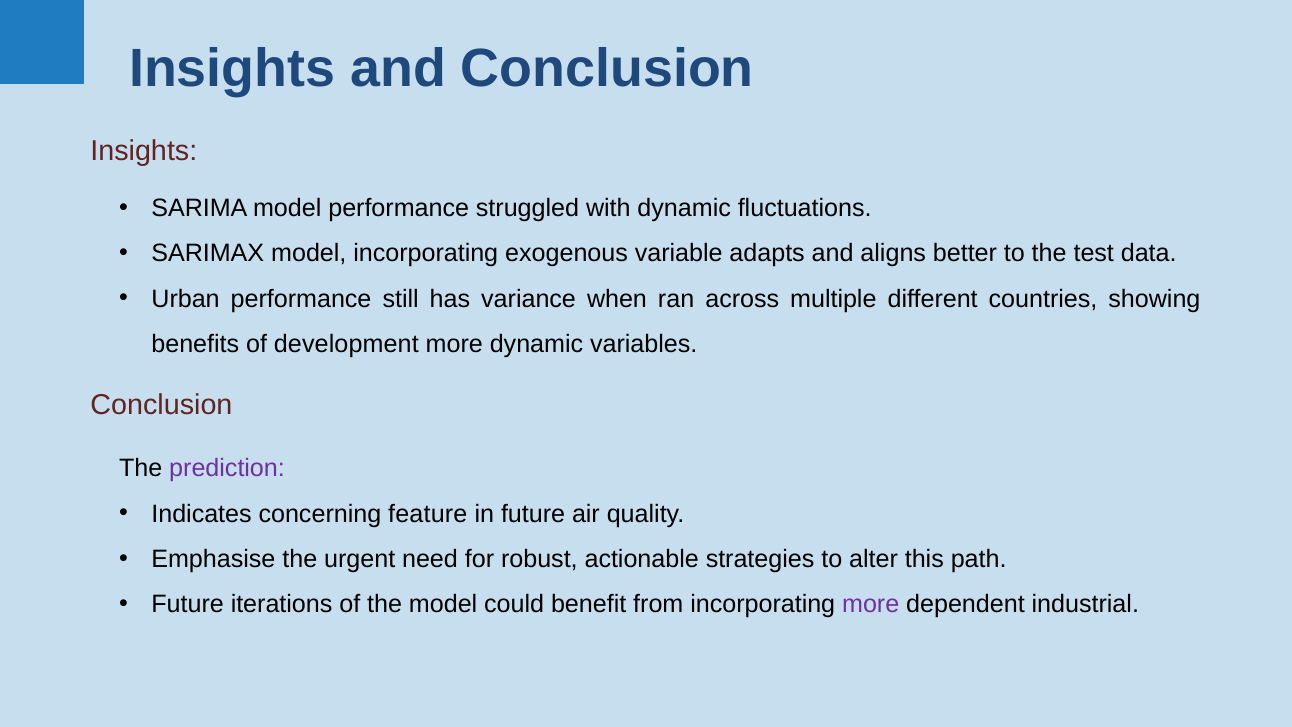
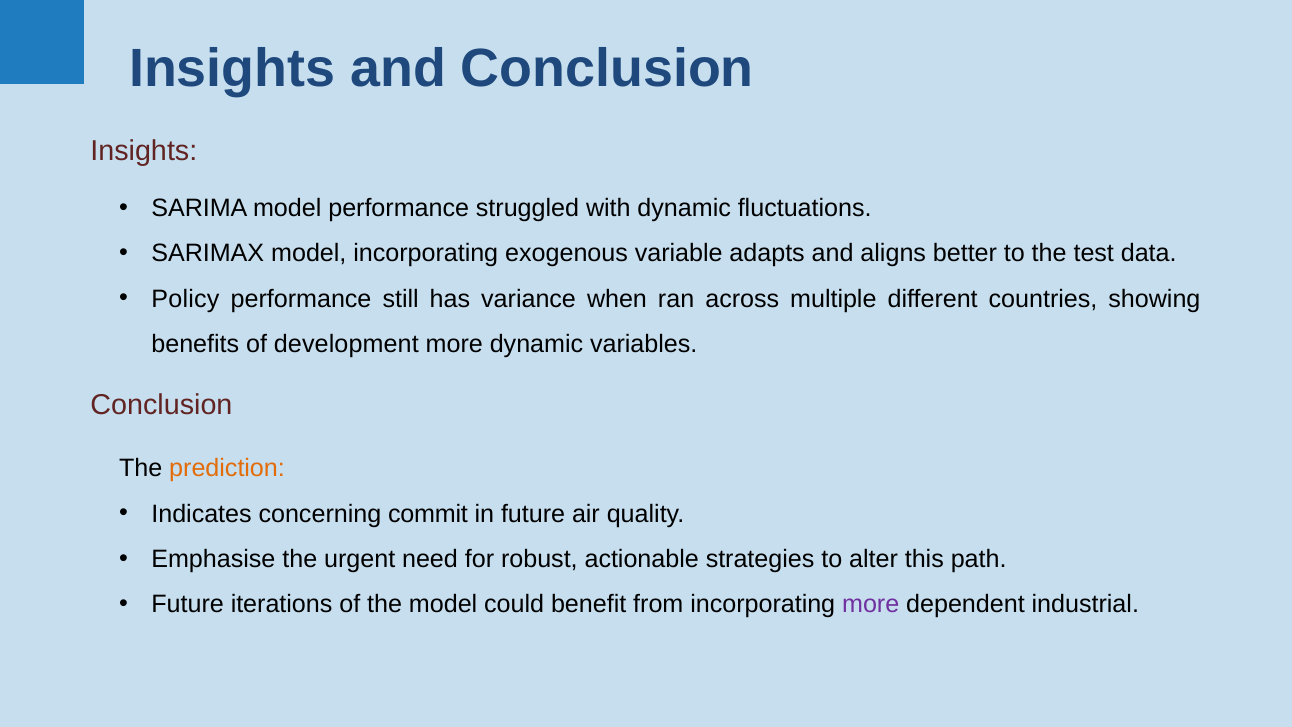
Urban: Urban -> Policy
prediction colour: purple -> orange
feature: feature -> commit
